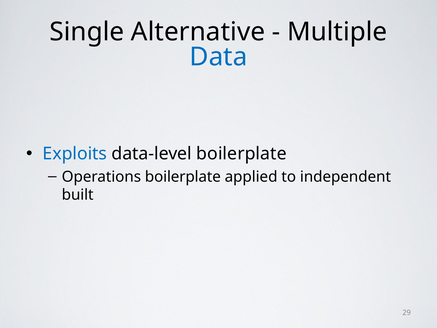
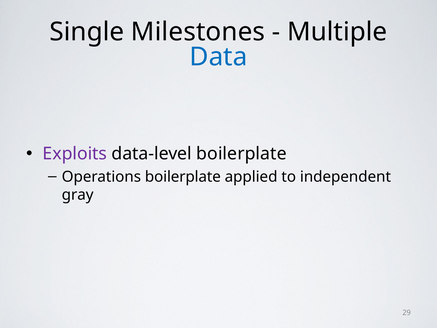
Alternative: Alternative -> Milestones
Exploits colour: blue -> purple
built: built -> gray
